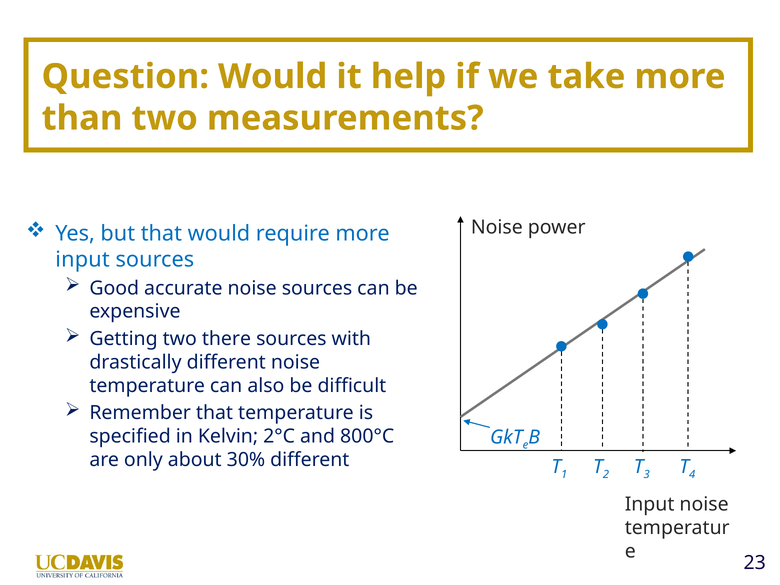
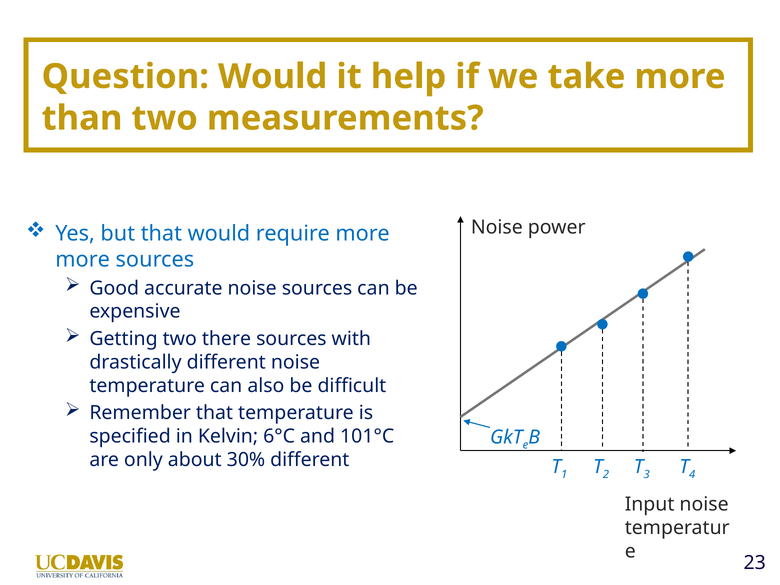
input at (83, 260): input -> more
2°C: 2°C -> 6°C
800°C: 800°C -> 101°C
